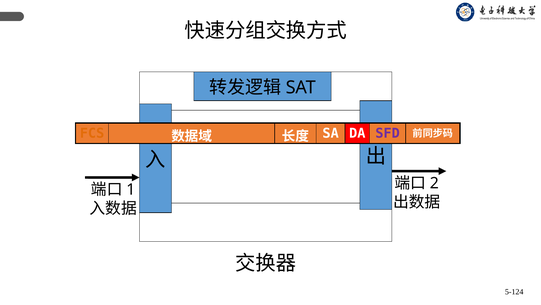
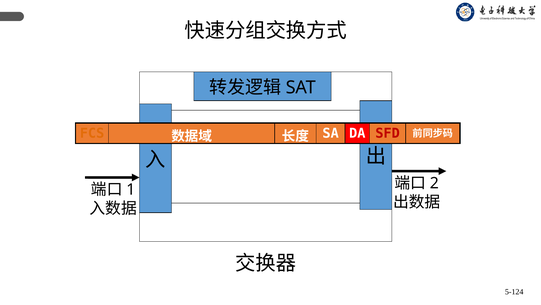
SFD colour: purple -> red
